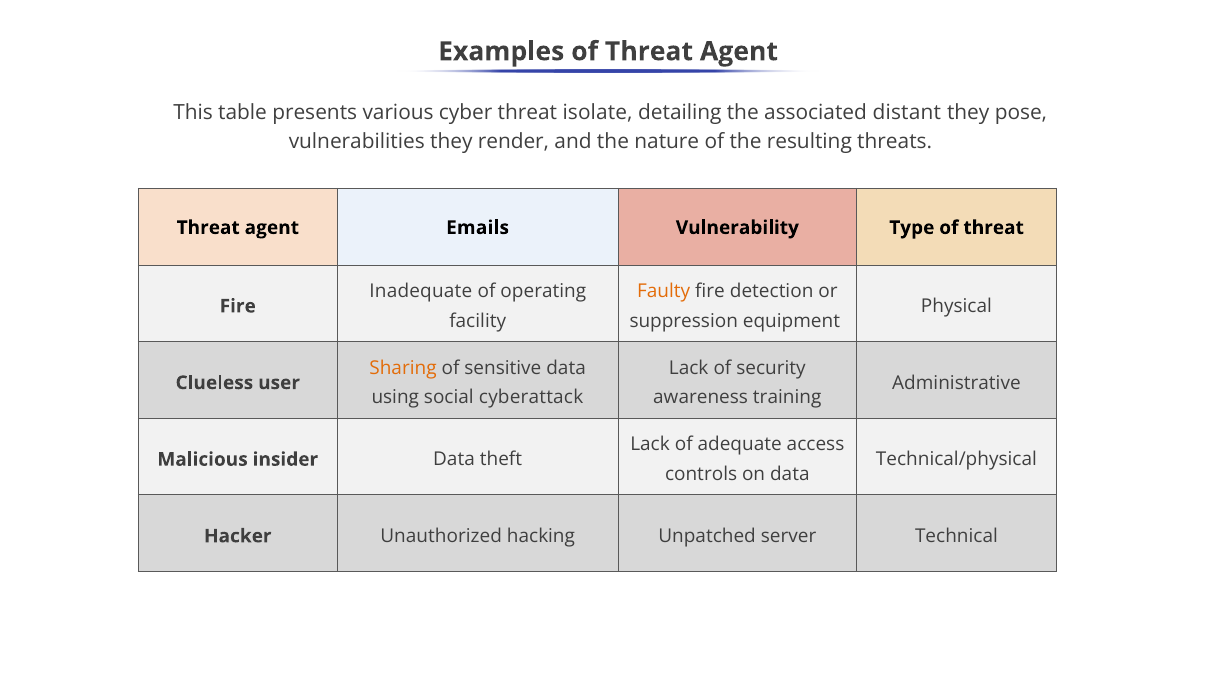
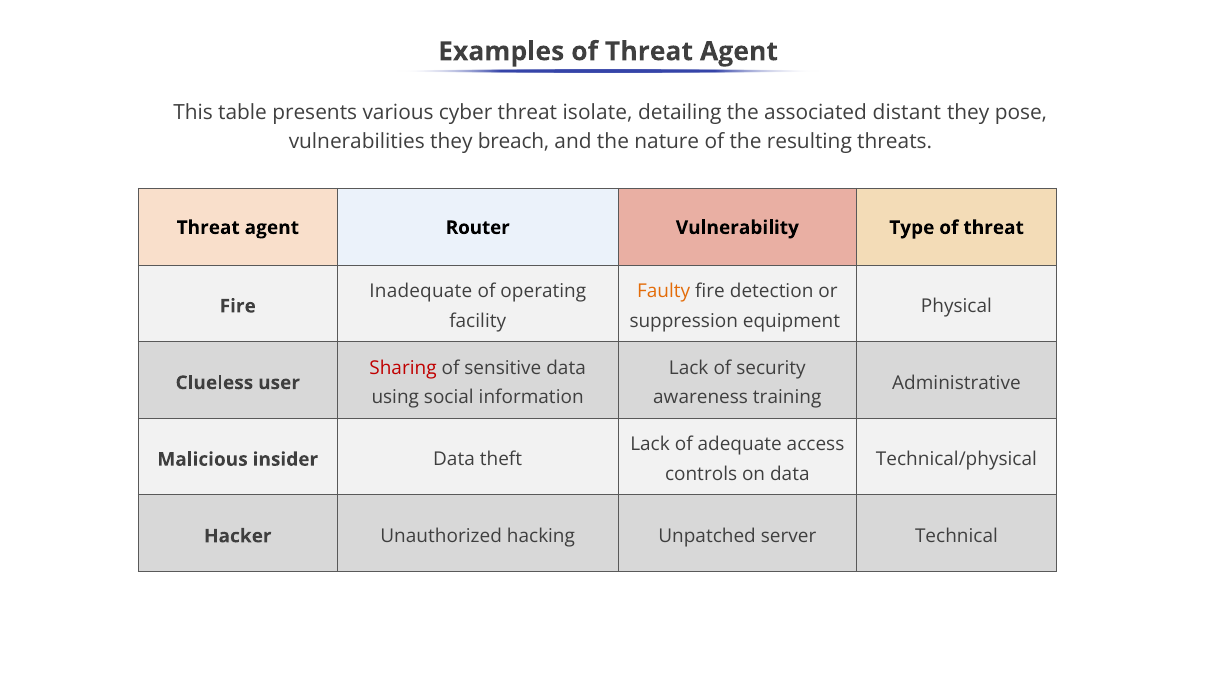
render: render -> breach
Emails: Emails -> Router
Sharing colour: orange -> red
cyberattack: cyberattack -> information
